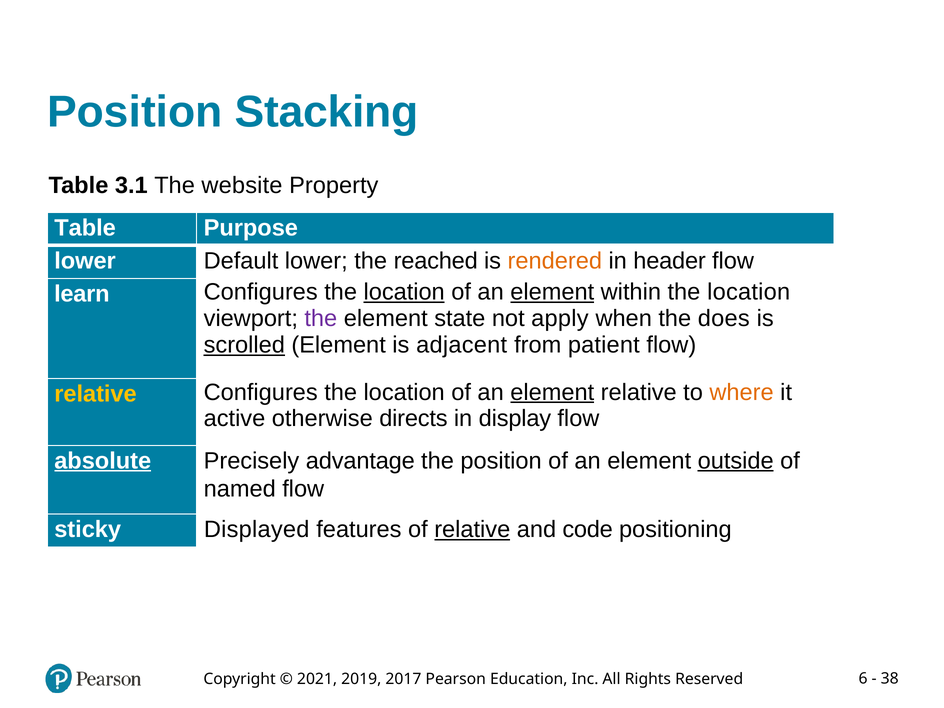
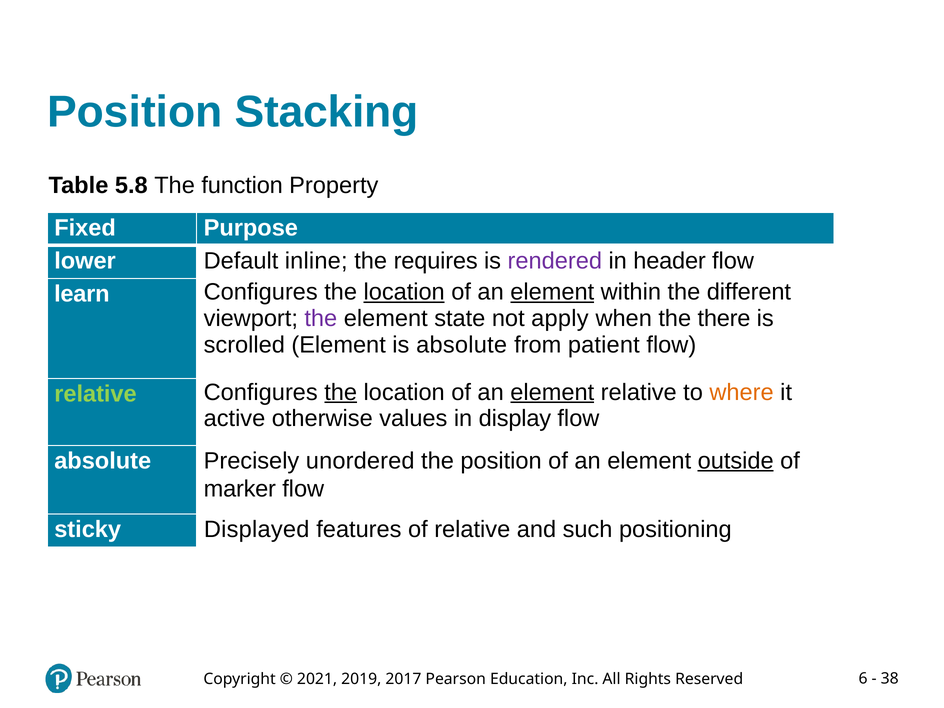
3.1: 3.1 -> 5.8
website: website -> function
Table at (85, 228): Table -> Fixed
Default lower: lower -> inline
reached: reached -> requires
rendered colour: orange -> purple
within the location: location -> different
does: does -> there
scrolled underline: present -> none
is adjacent: adjacent -> absolute
relative at (95, 394) colour: yellow -> light green
the at (341, 392) underline: none -> present
directs: directs -> values
absolute at (103, 461) underline: present -> none
advantage: advantage -> unordered
named: named -> marker
relative at (472, 530) underline: present -> none
code: code -> such
